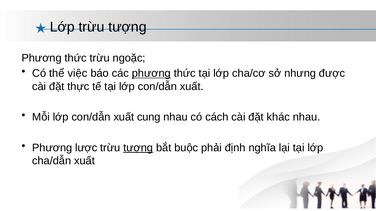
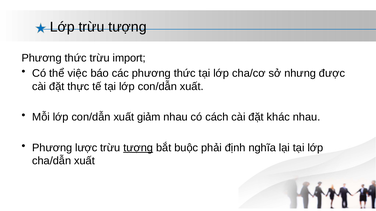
ngoặc: ngoặc -> import
phương at (151, 73) underline: present -> none
cung: cung -> giảm
